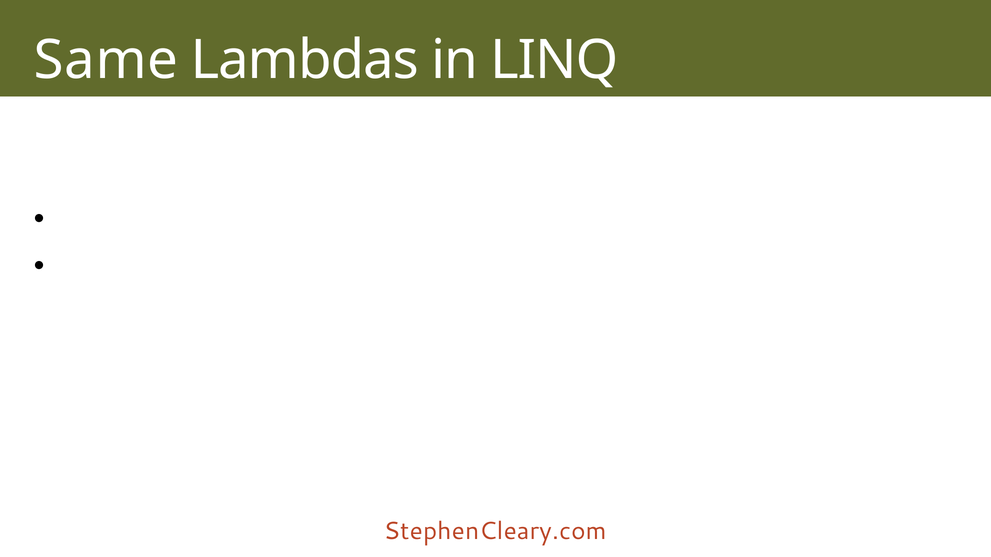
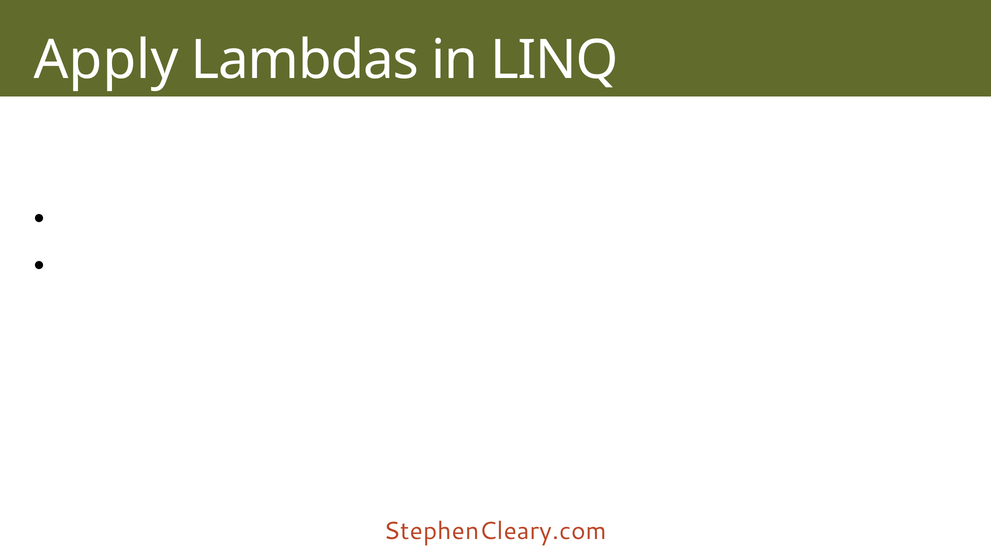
Same: Same -> Apply
